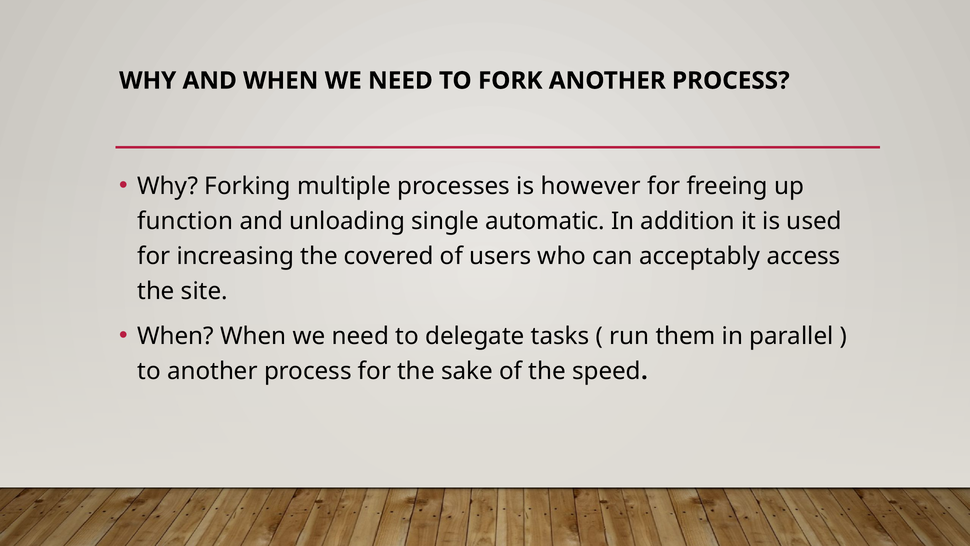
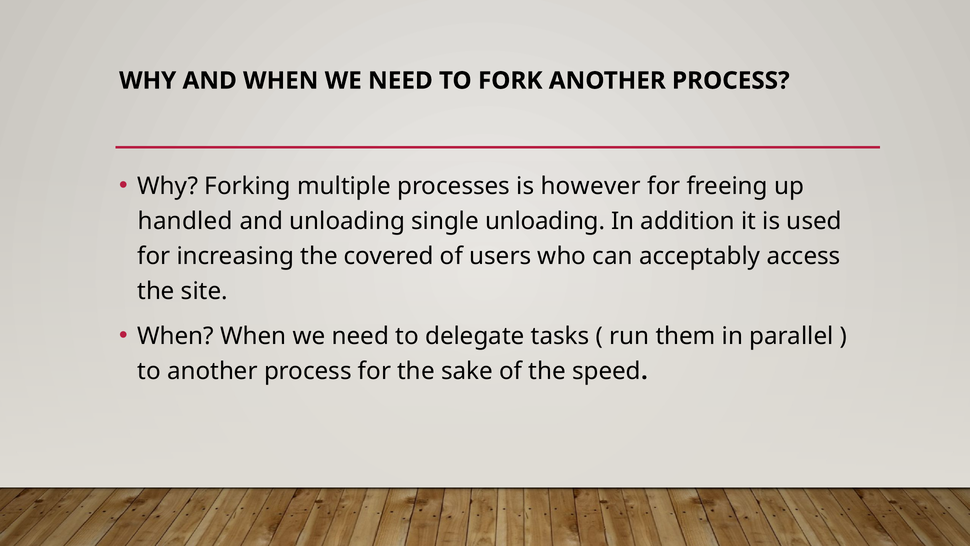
function: function -> handled
single automatic: automatic -> unloading
